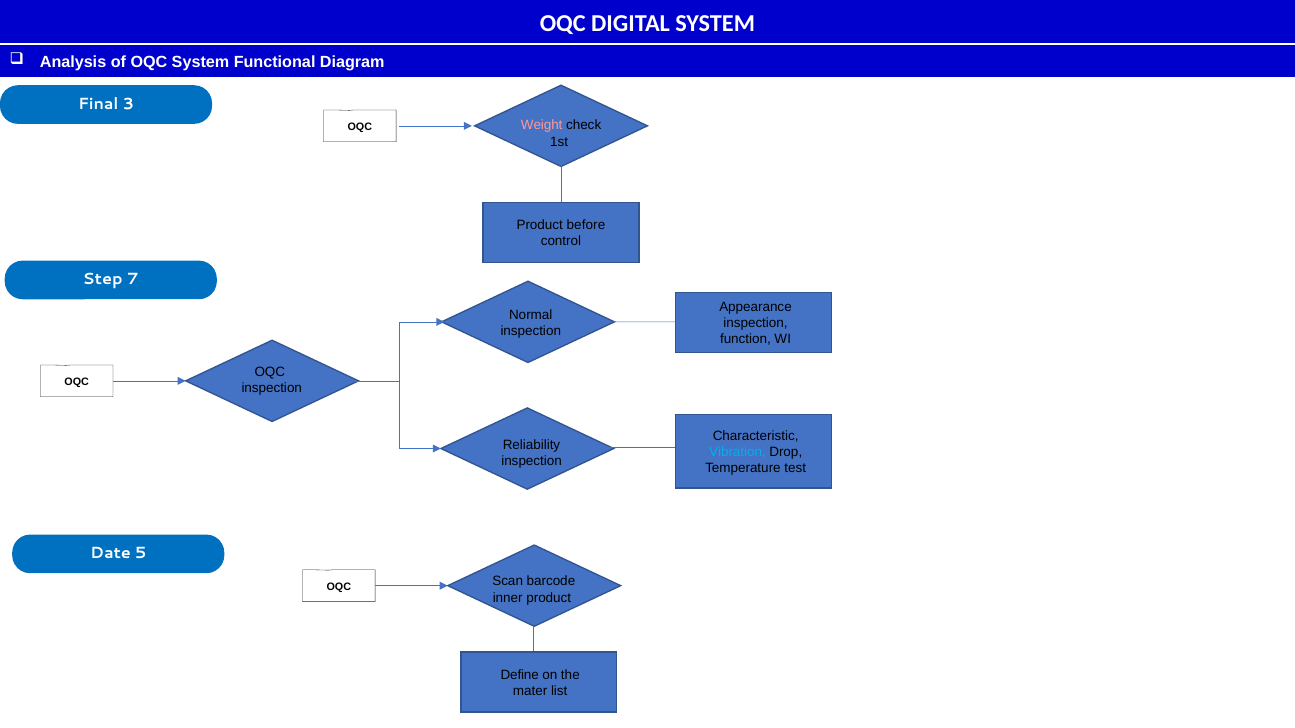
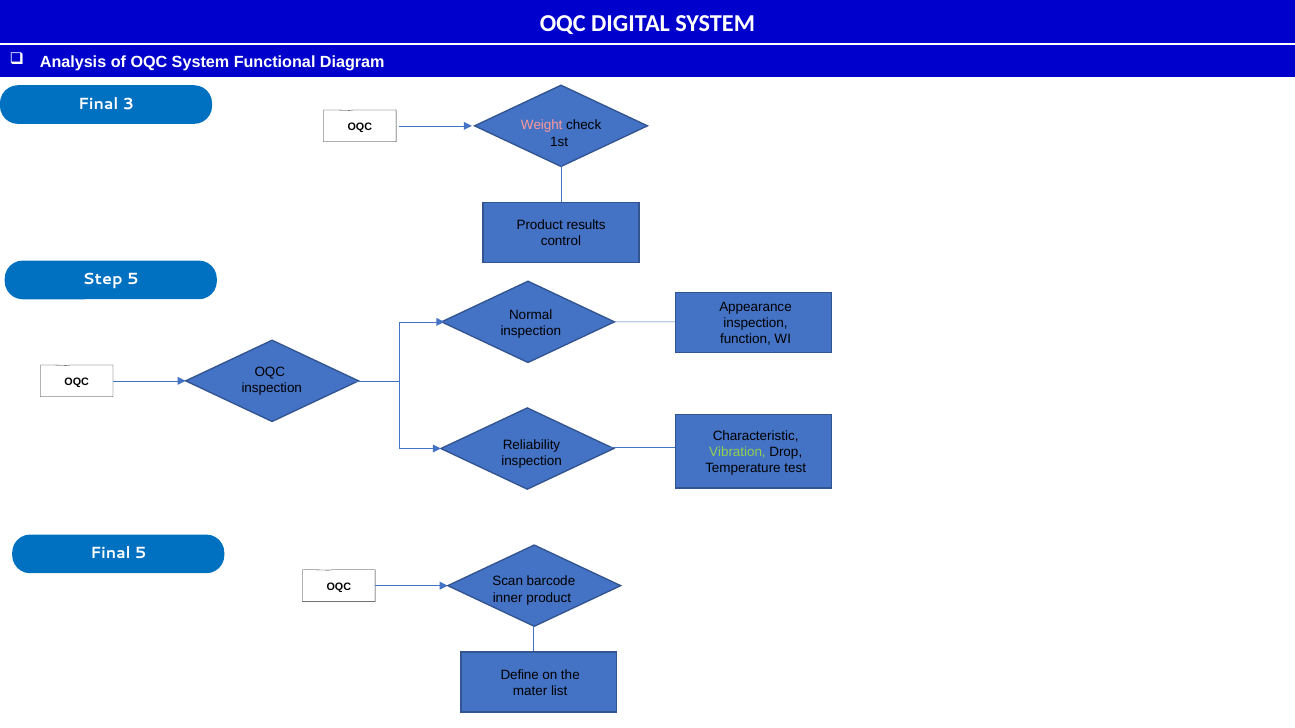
before: before -> results
Step 7: 7 -> 5
Vibration colour: light blue -> light green
Date at (111, 554): Date -> Final
